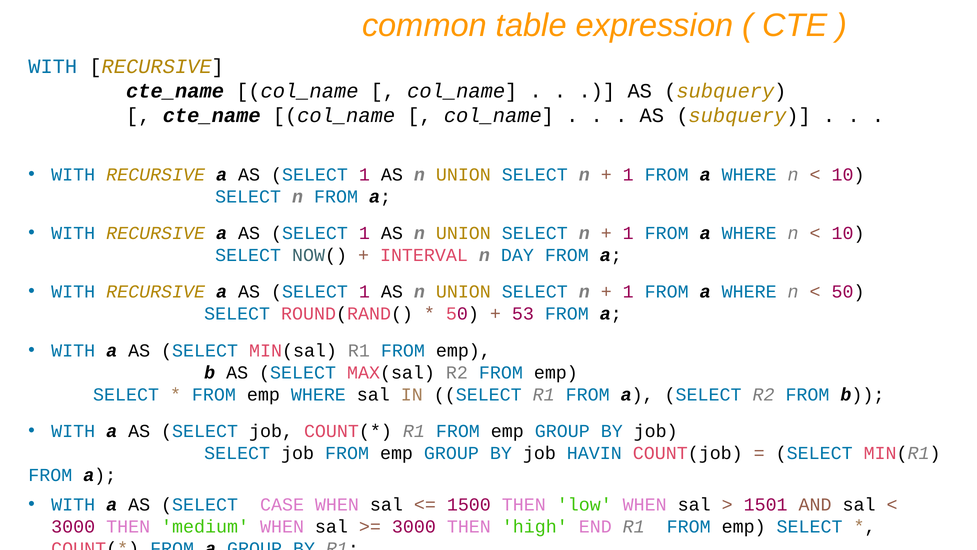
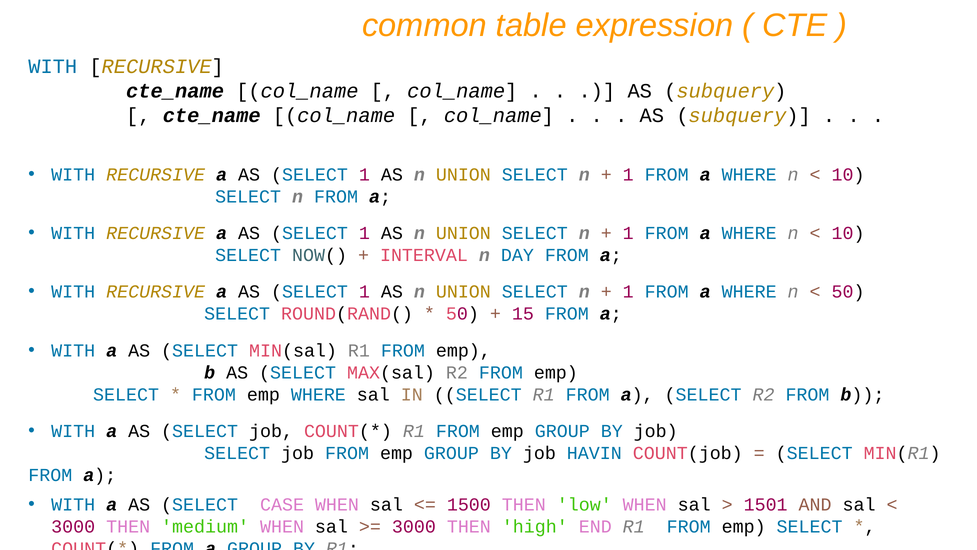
53: 53 -> 15
